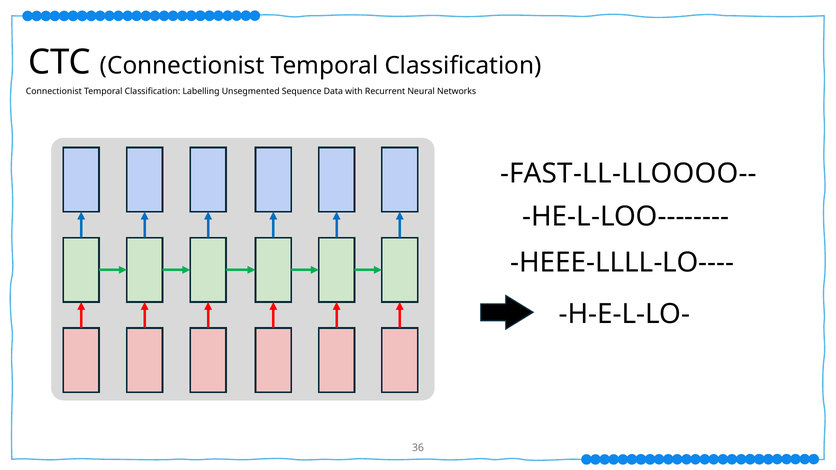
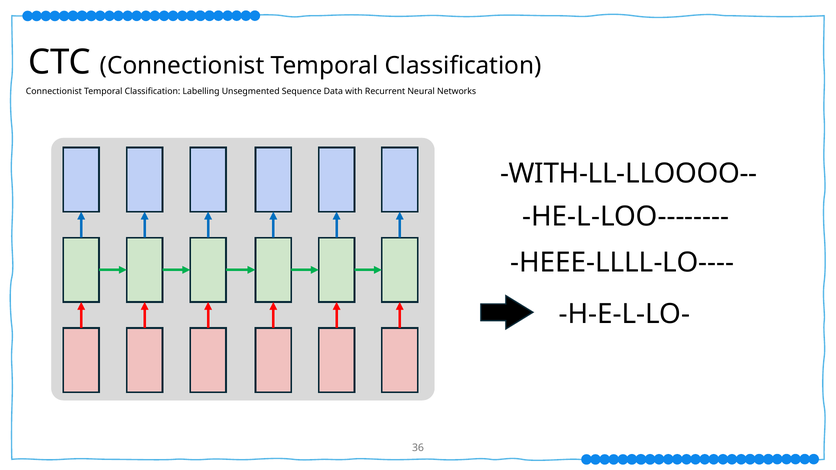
FAST-LL-LLOOOO--: FAST-LL-LLOOOO-- -> WITH-LL-LLOOOO--
